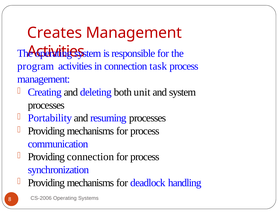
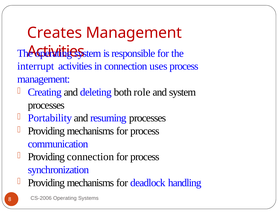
program: program -> interrupt
task: task -> uses
unit: unit -> role
